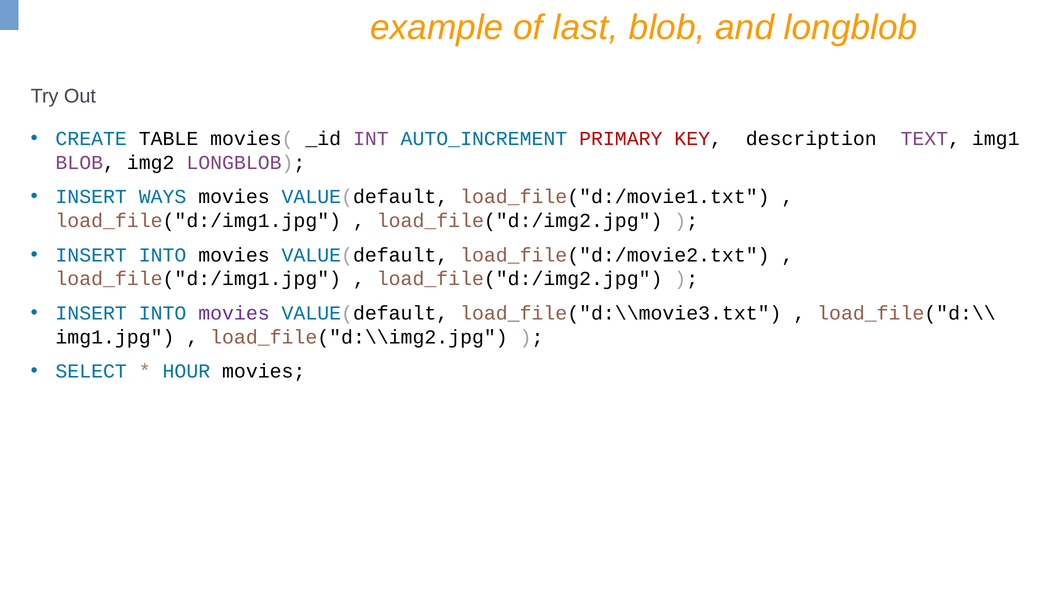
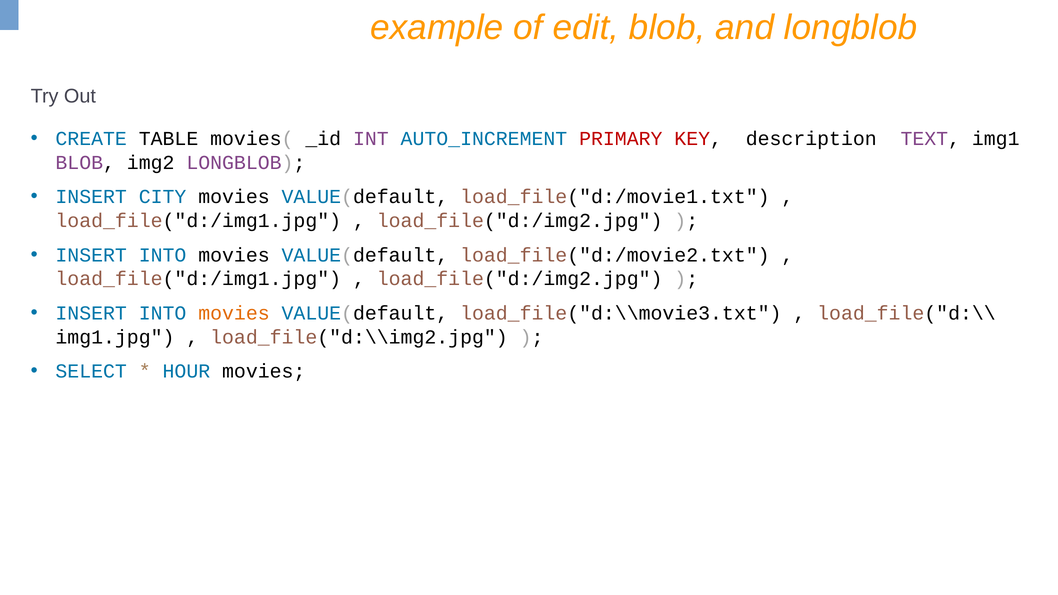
last: last -> edit
WAYS: WAYS -> CITY
movies at (234, 313) colour: purple -> orange
